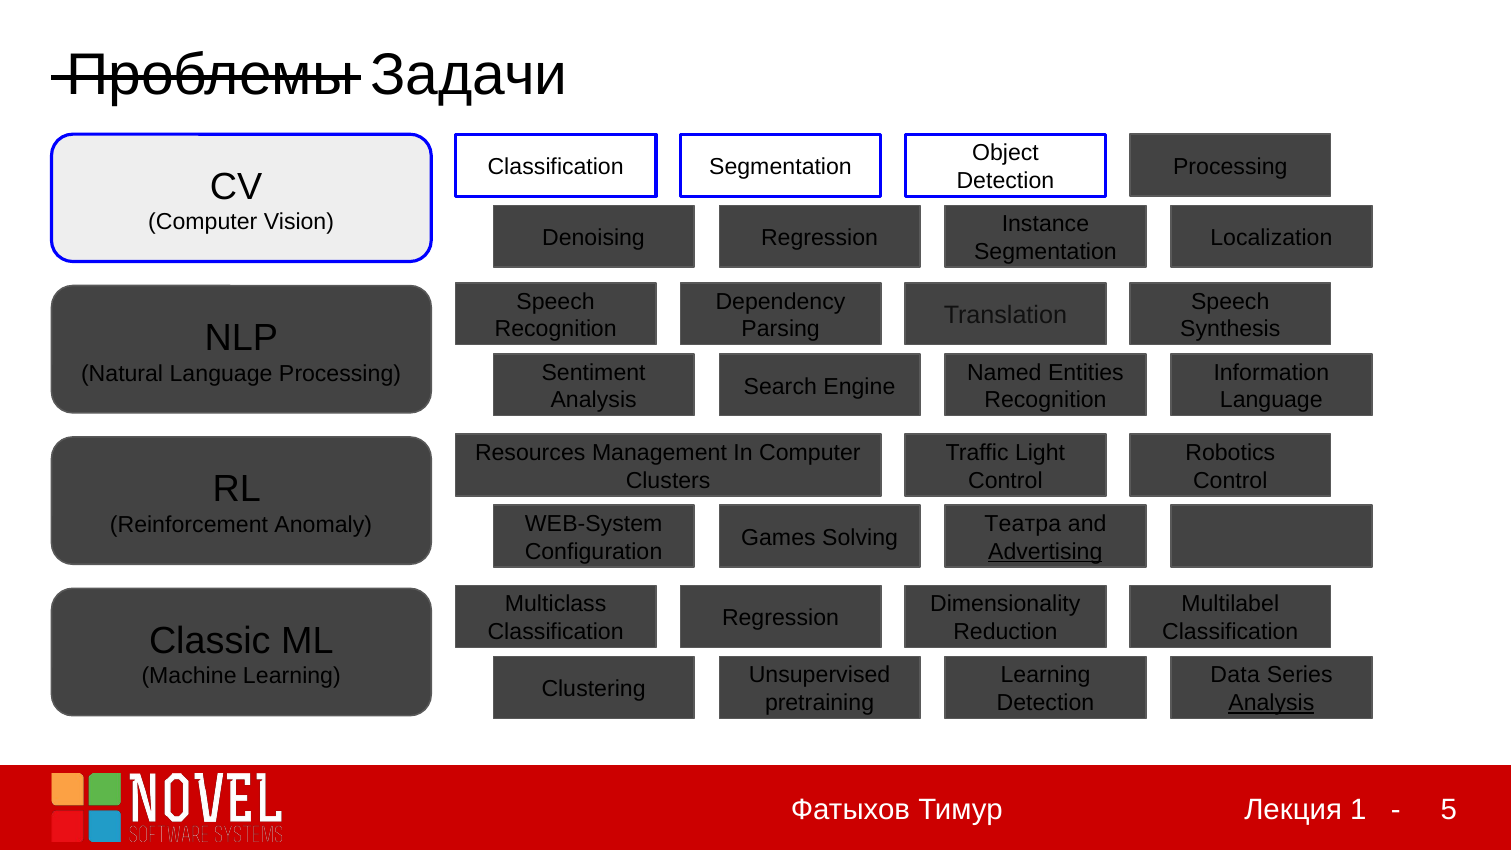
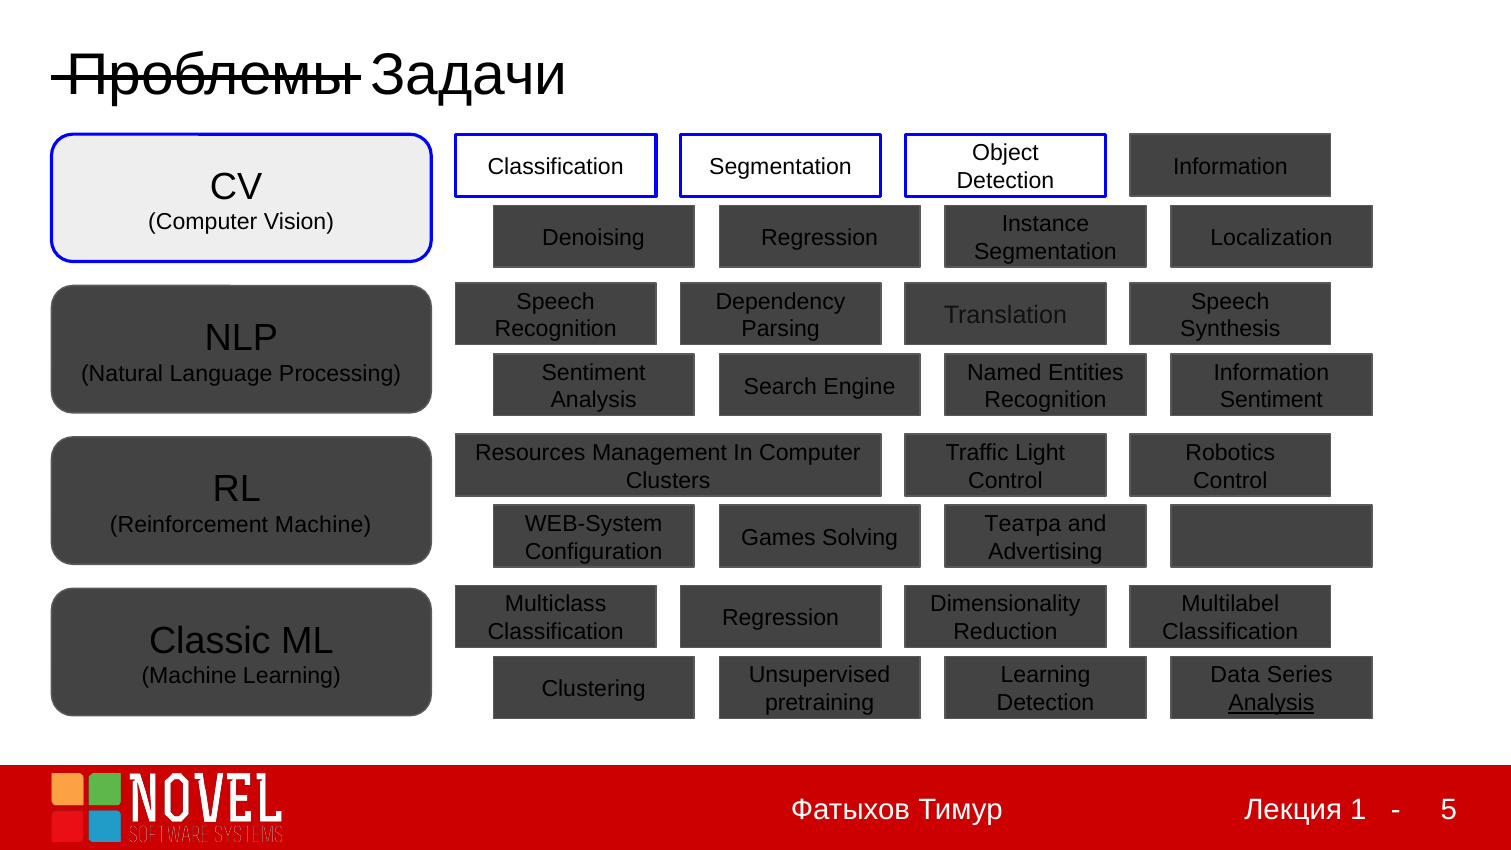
Processing at (1230, 167): Processing -> Information
Language at (1271, 400): Language -> Sentiment
Reinforcement Anomaly: Anomaly -> Machine
Advertising underline: present -> none
